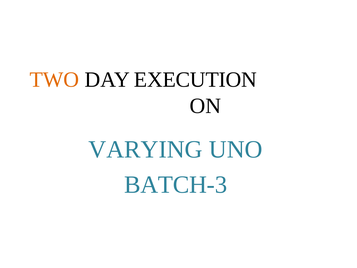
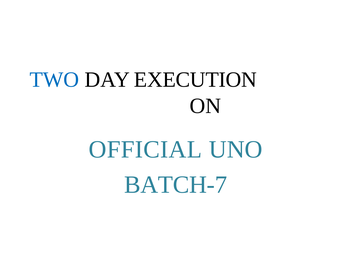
TWO colour: orange -> blue
VARYING: VARYING -> OFFICIAL
BATCH-3: BATCH-3 -> BATCH-7
